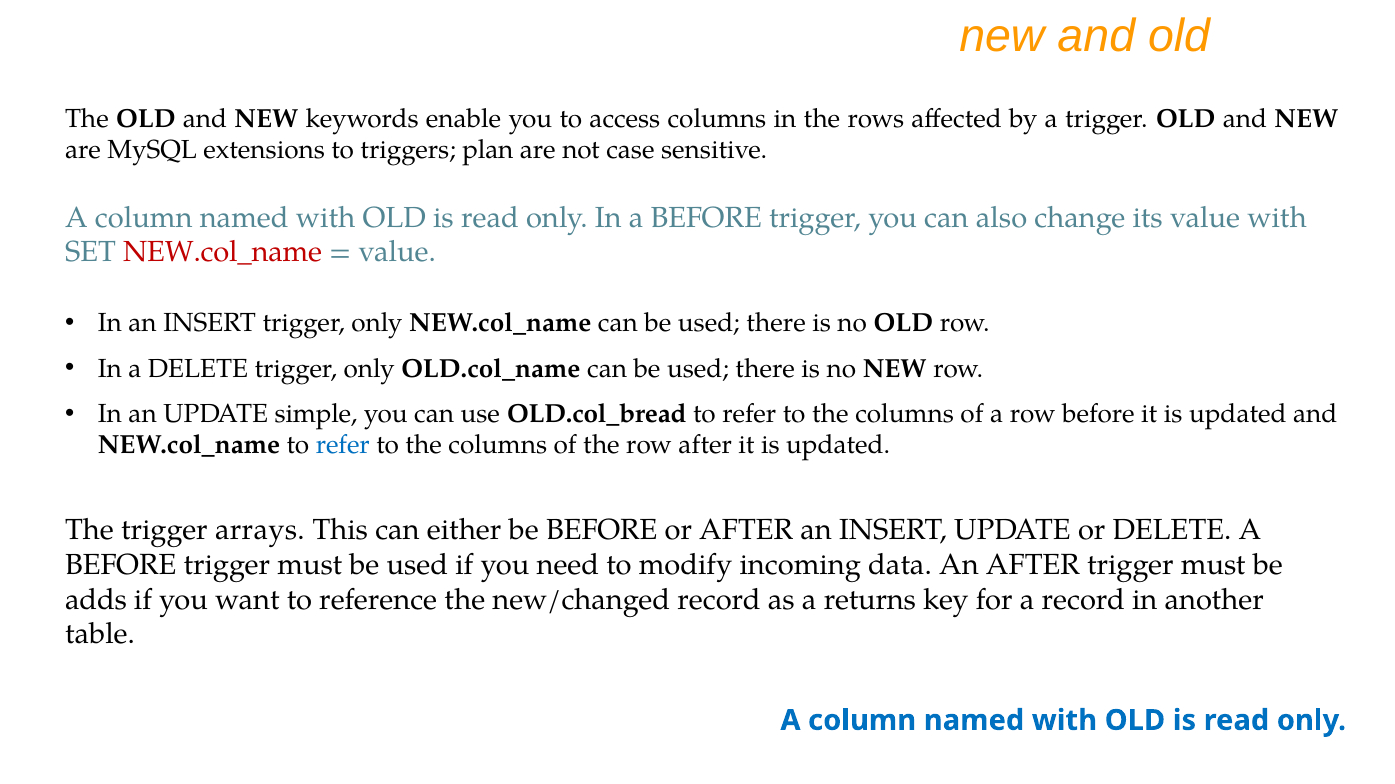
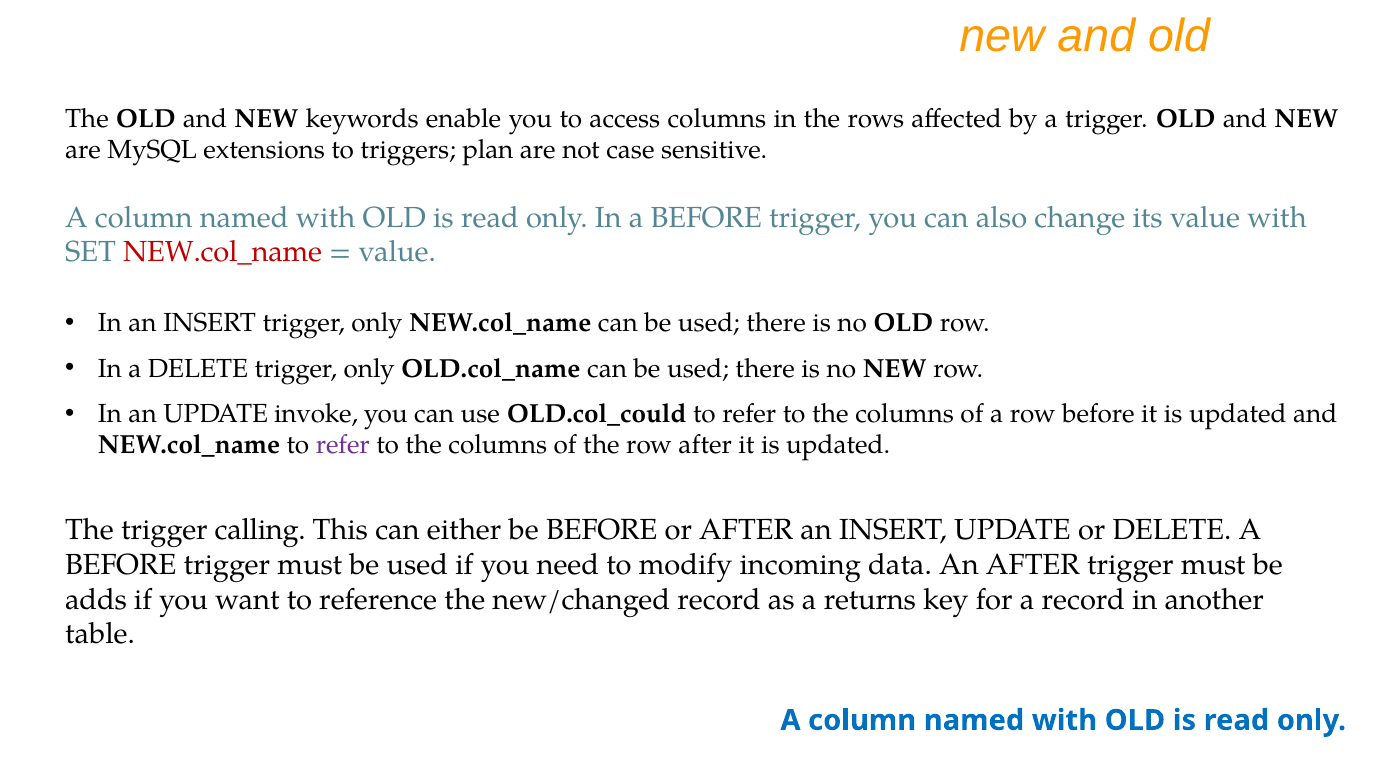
simple: simple -> invoke
OLD.col_bread: OLD.col_bread -> OLD.col_could
refer at (343, 446) colour: blue -> purple
arrays: arrays -> calling
